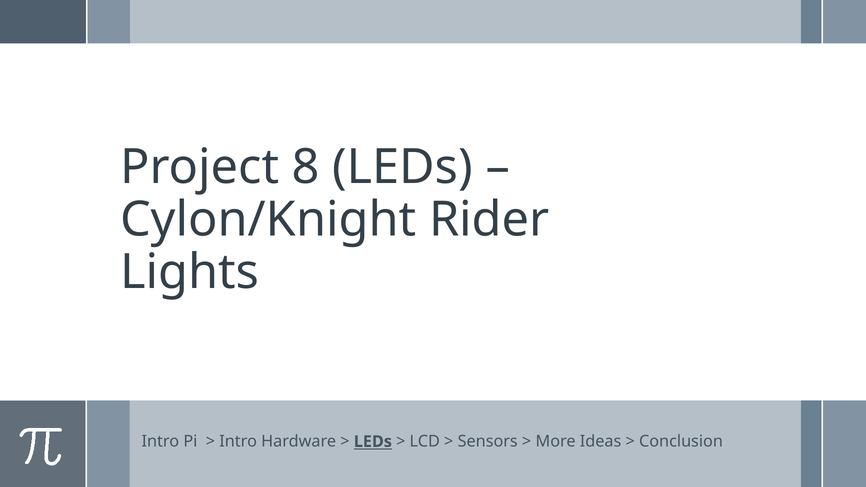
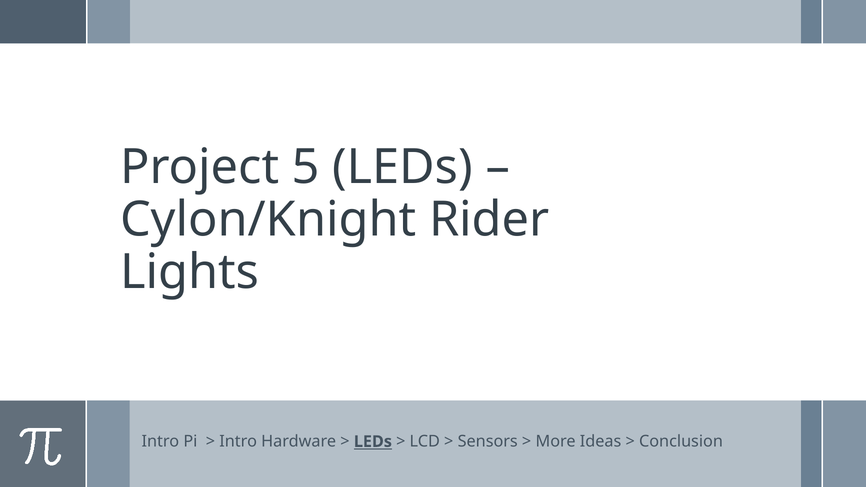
8: 8 -> 5
